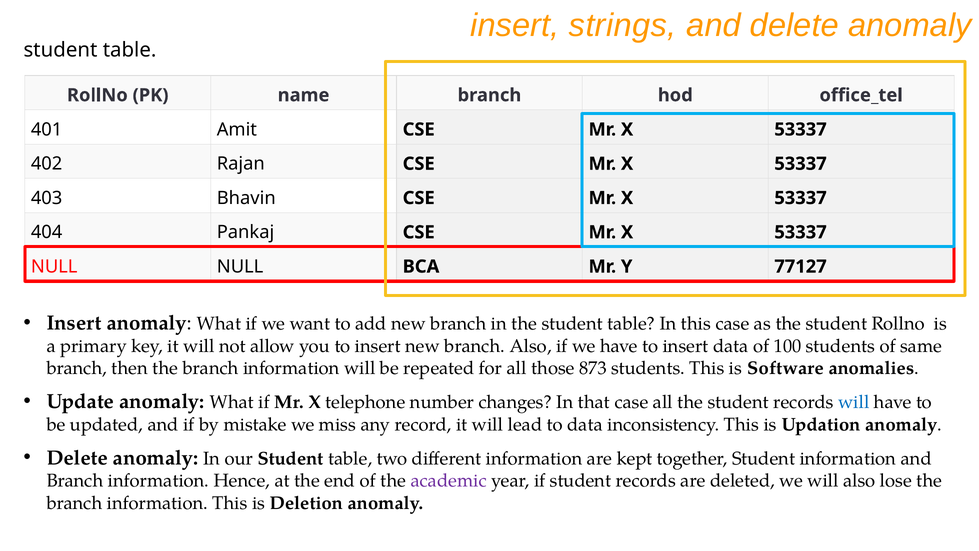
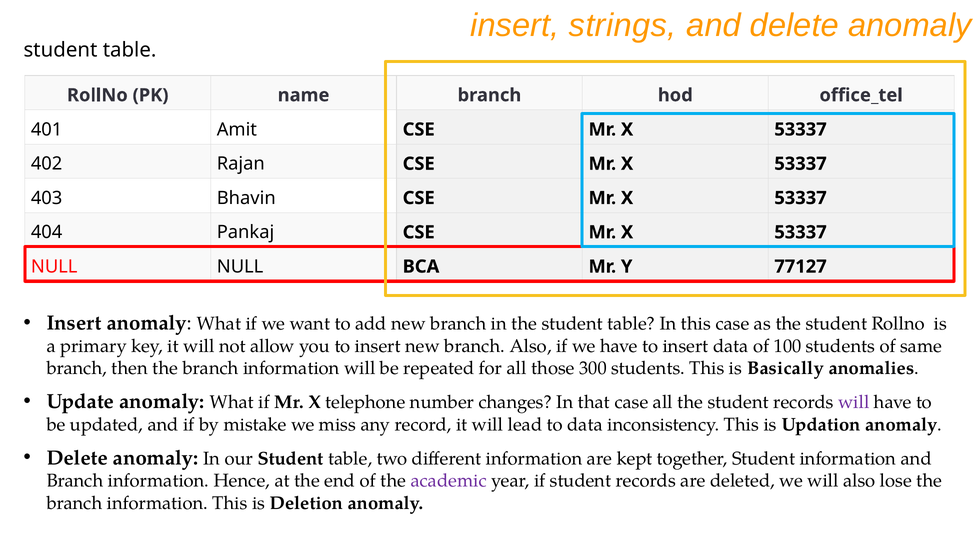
873: 873 -> 300
Software: Software -> Basically
will at (854, 402) colour: blue -> purple
